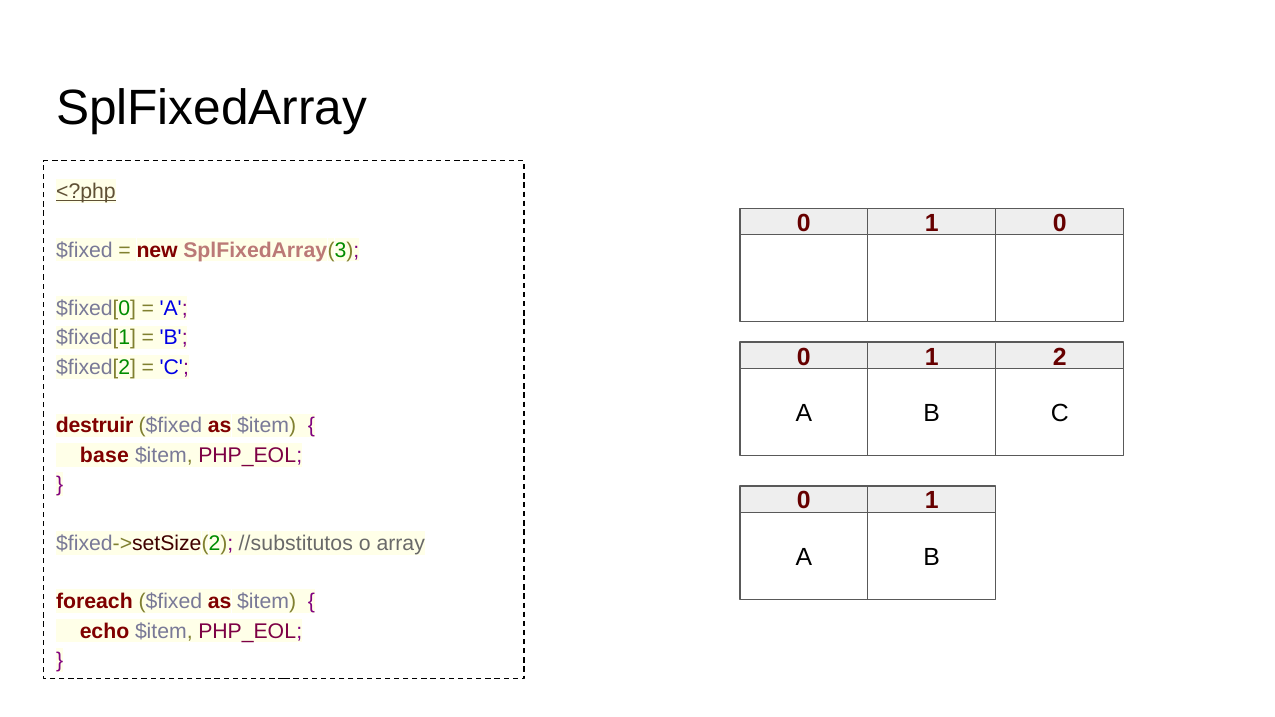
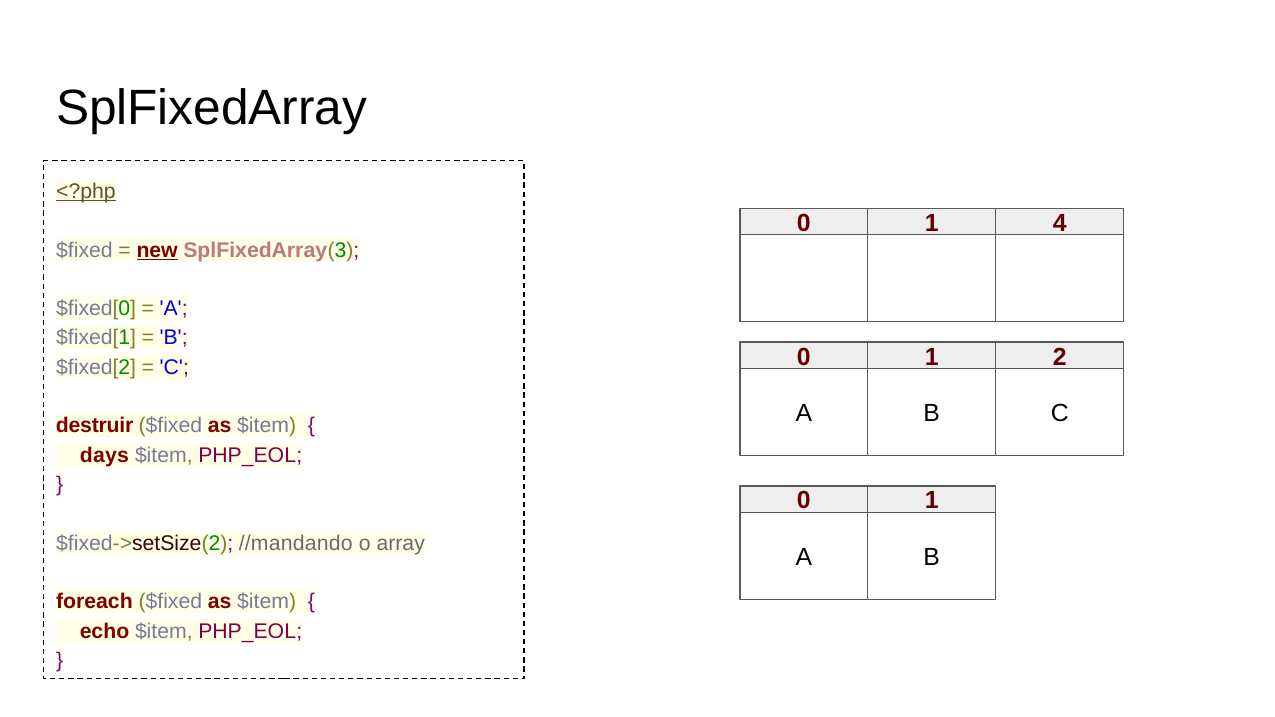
0 0: 0 -> 4
new underline: none -> present
base: base -> days
//substitutos: //substitutos -> //mandando
